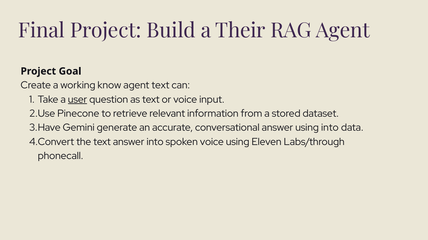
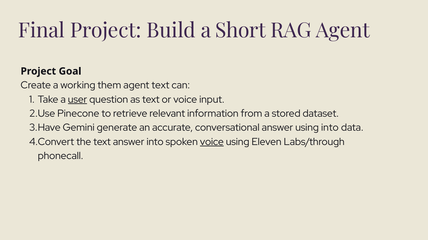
Their: Their -> Short
know: know -> them
voice at (212, 142) underline: none -> present
